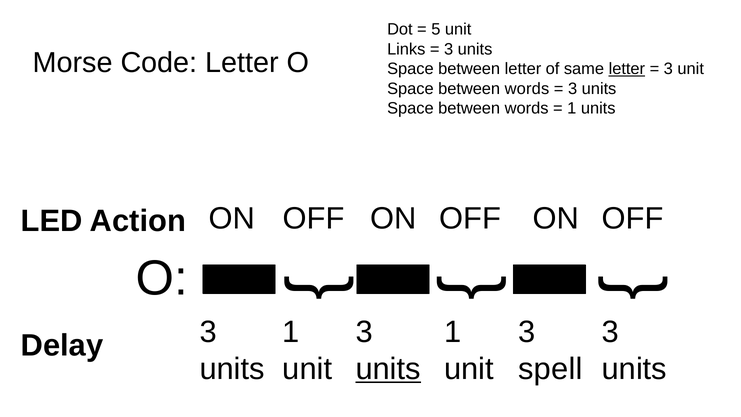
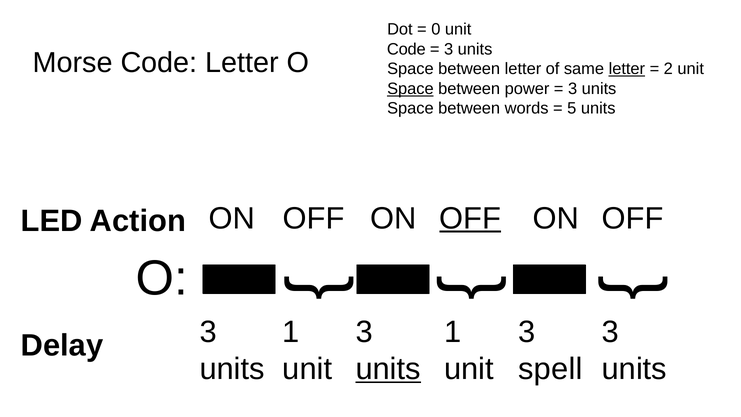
5: 5 -> 0
Links at (406, 49): Links -> Code
3 at (668, 69): 3 -> 2
Space at (410, 89) underline: none -> present
words at (527, 89): words -> power
1 at (572, 108): 1 -> 5
OFF at (470, 218) underline: none -> present
